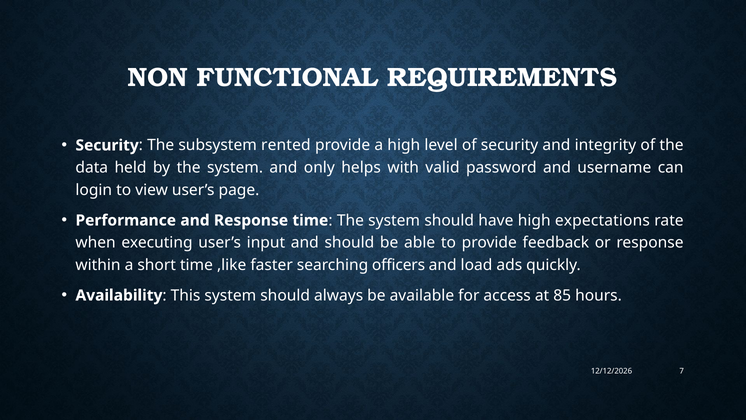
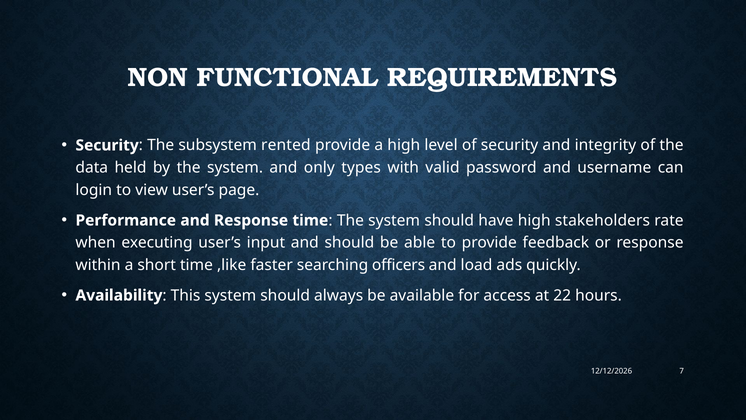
helps: helps -> types
expectations: expectations -> stakeholders
85: 85 -> 22
